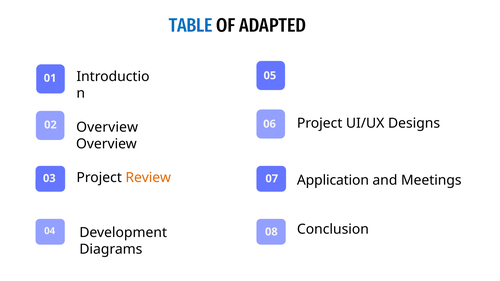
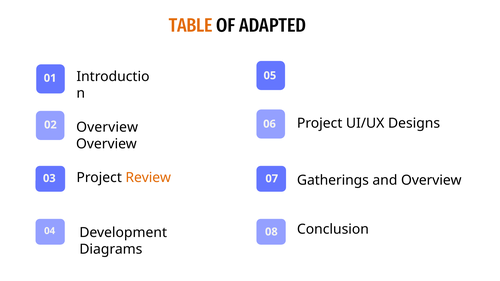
TABLE colour: blue -> orange
Application: Application -> Gatherings
and Meetings: Meetings -> Overview
